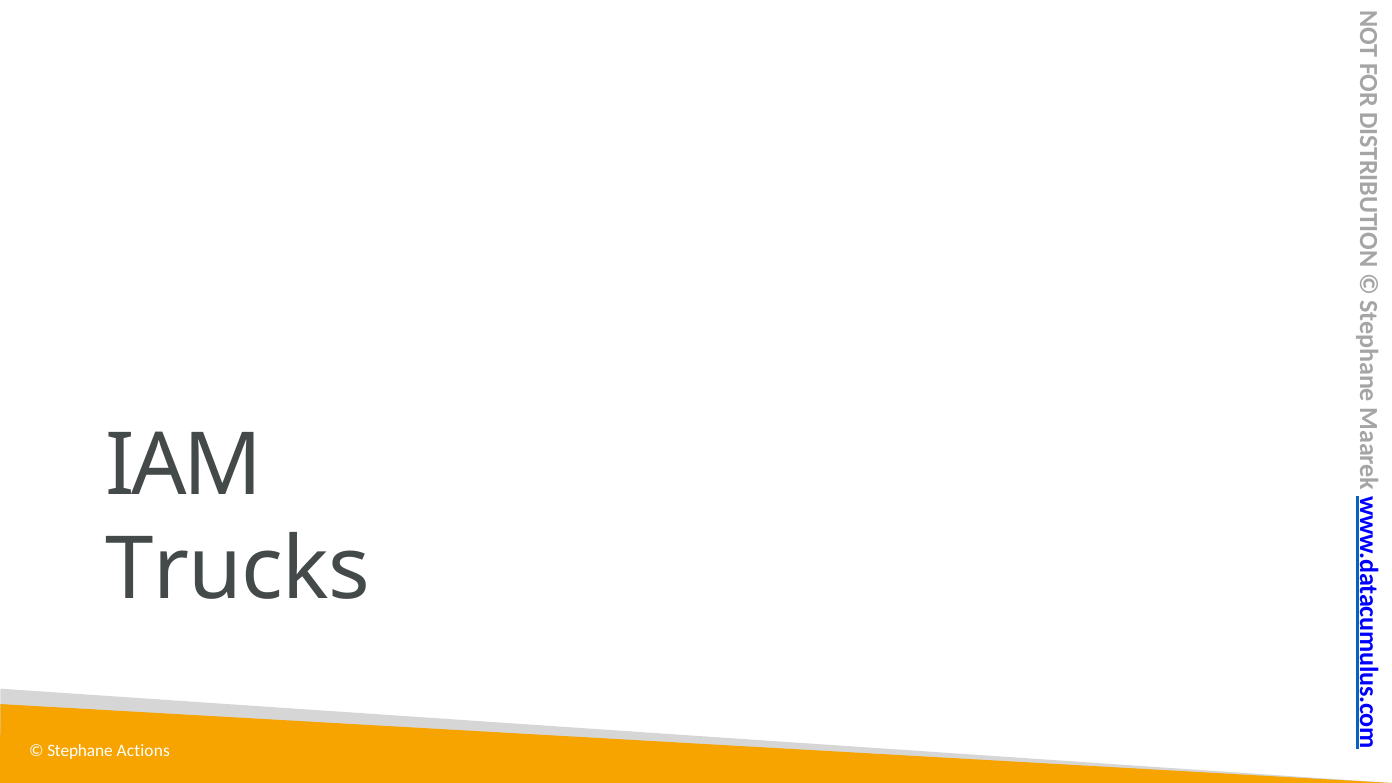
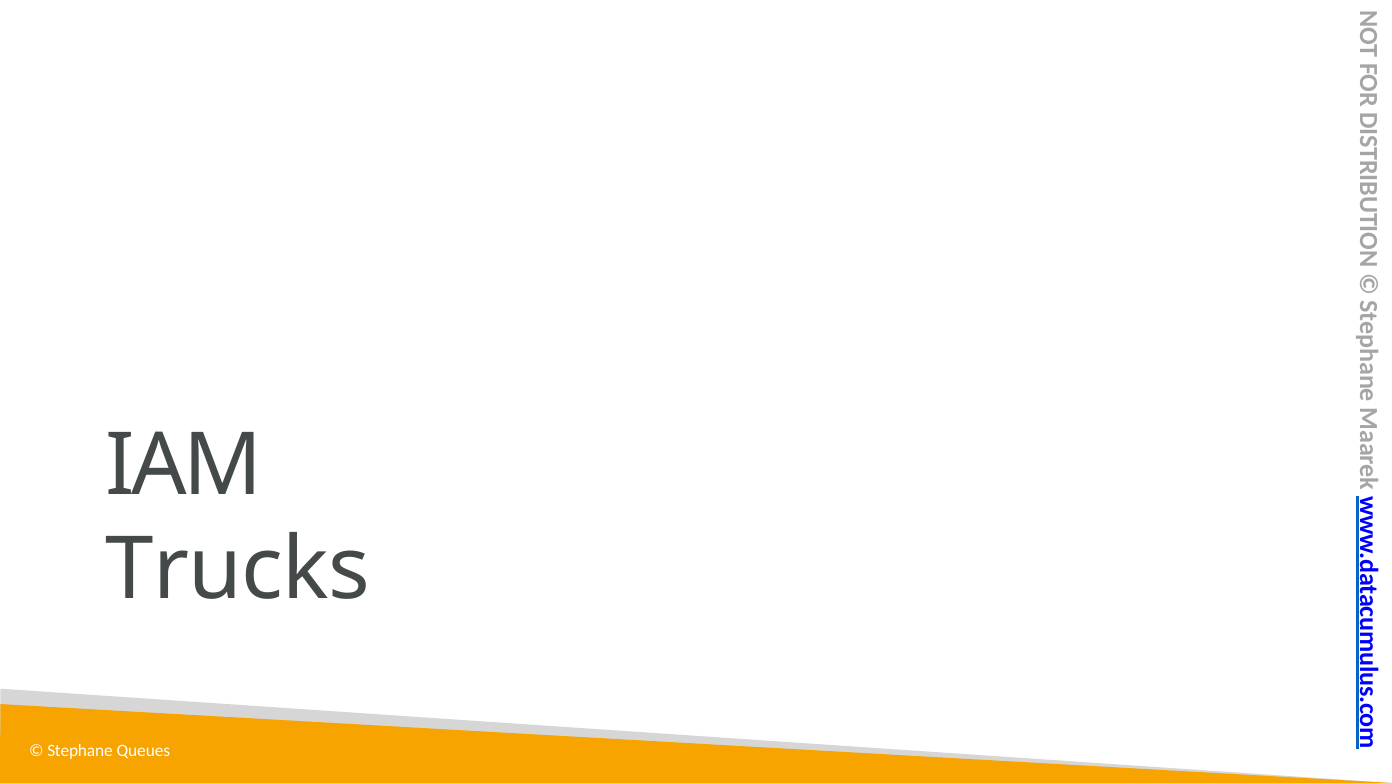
Actions: Actions -> Queues
